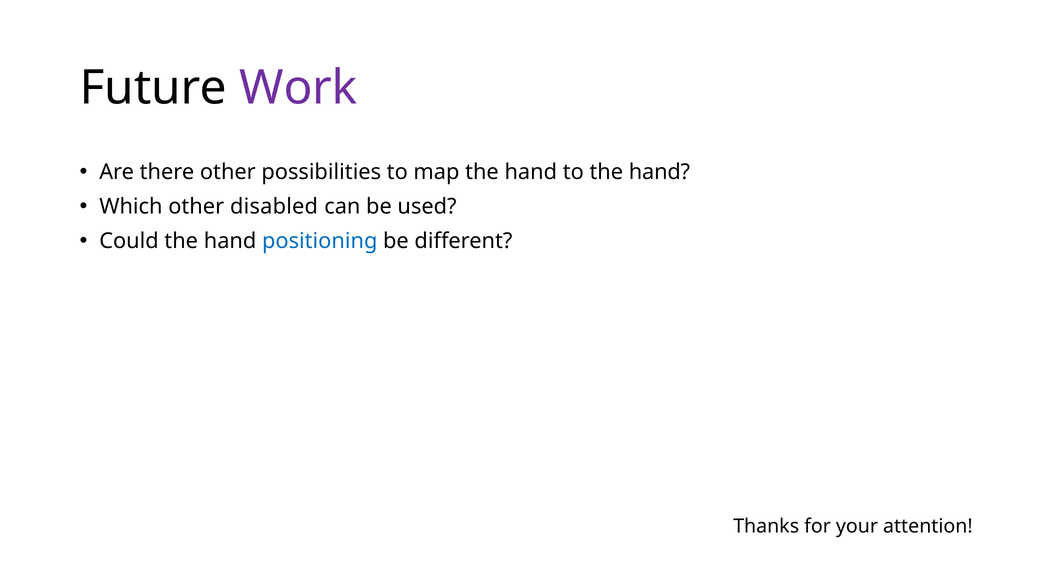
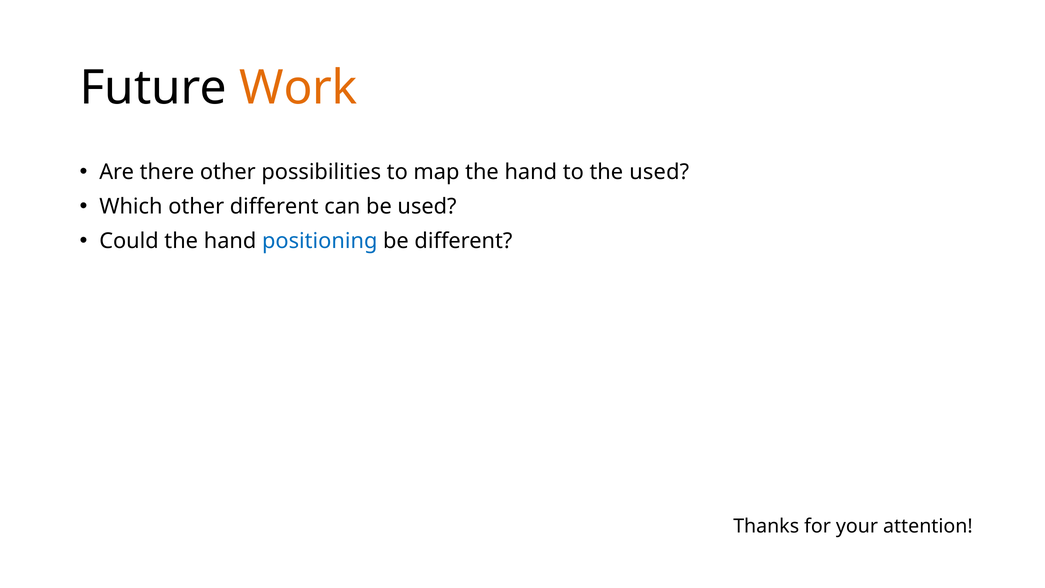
Work colour: purple -> orange
to the hand: hand -> used
other disabled: disabled -> different
